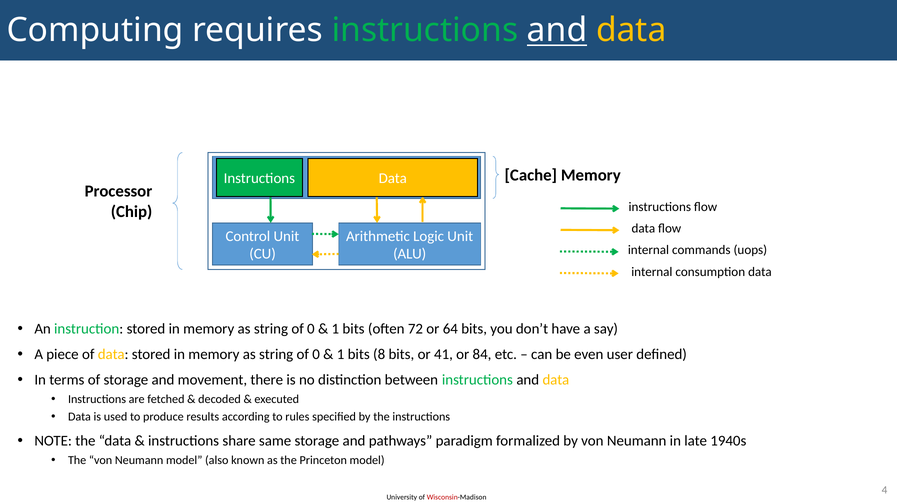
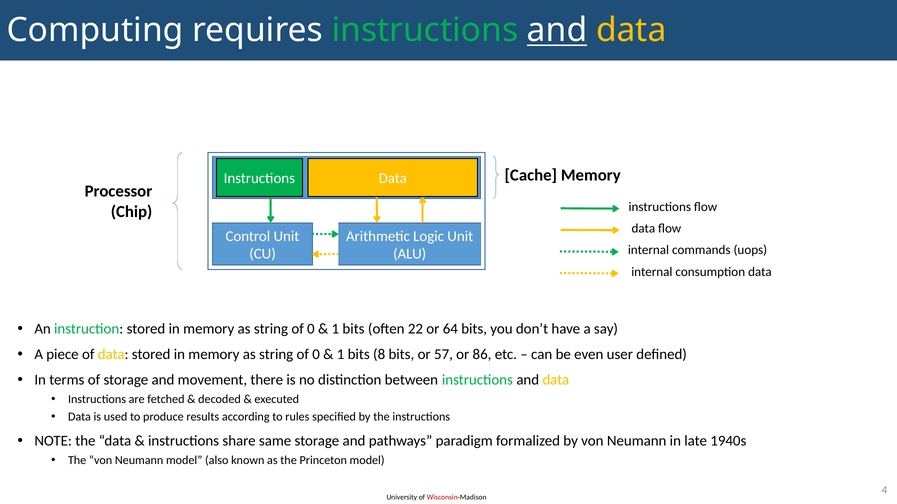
72: 72 -> 22
41: 41 -> 57
84: 84 -> 86
